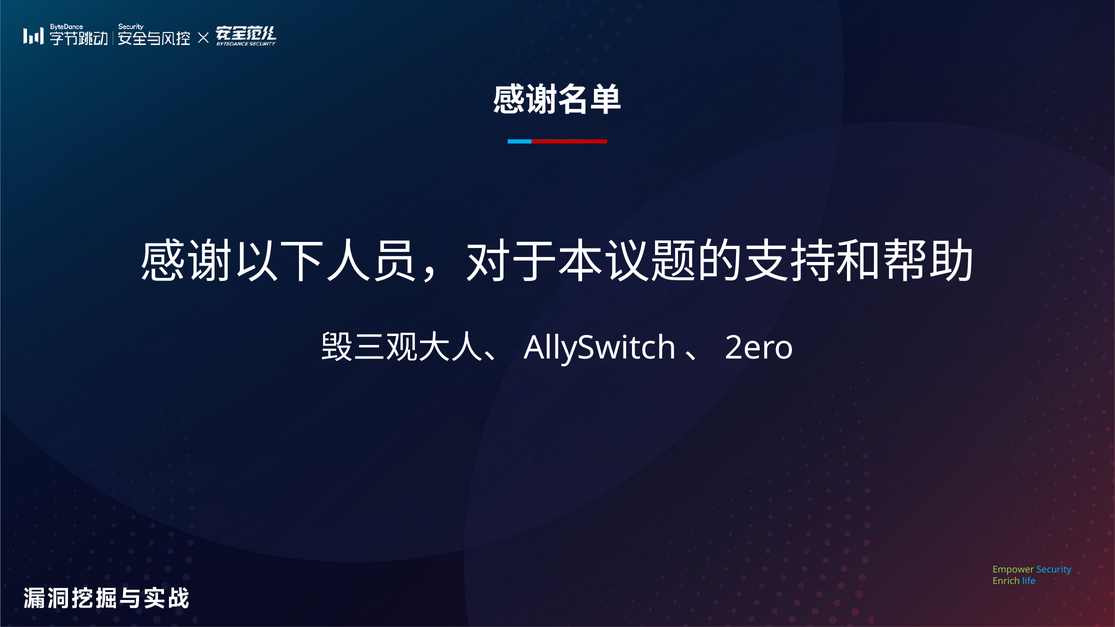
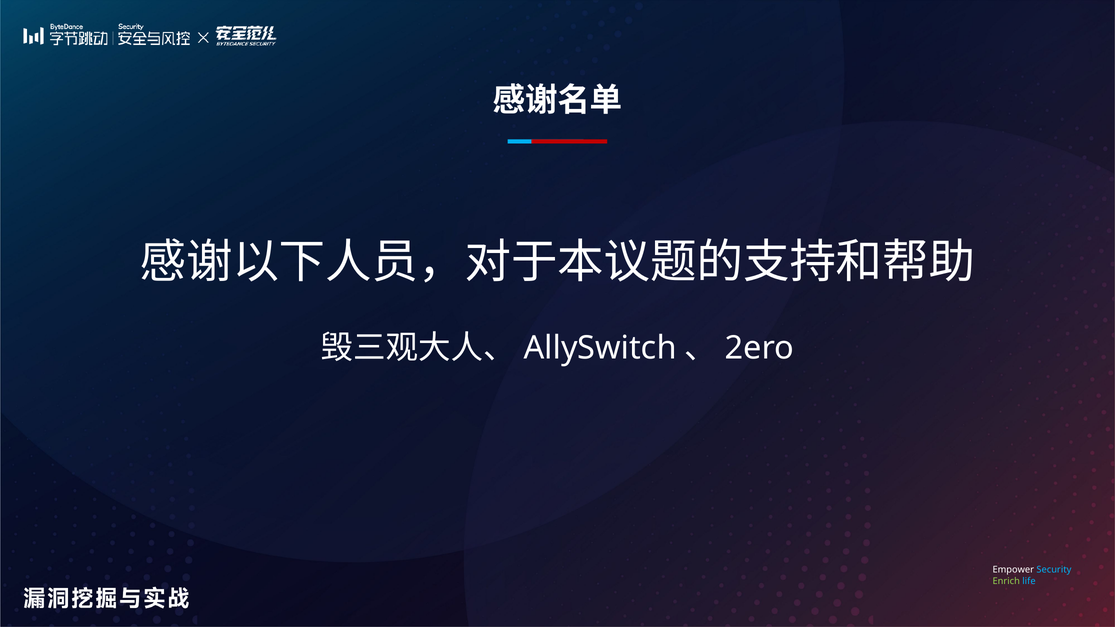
Empower colour: light green -> white
